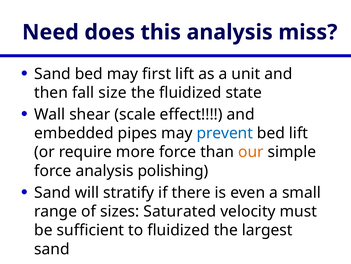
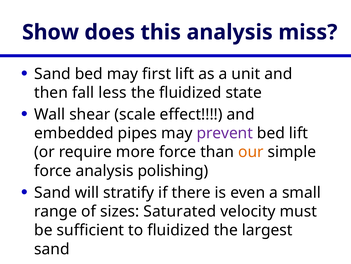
Need: Need -> Show
size: size -> less
prevent colour: blue -> purple
